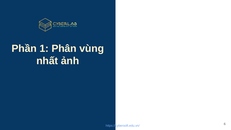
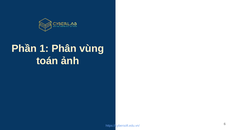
nhất: nhất -> toán
